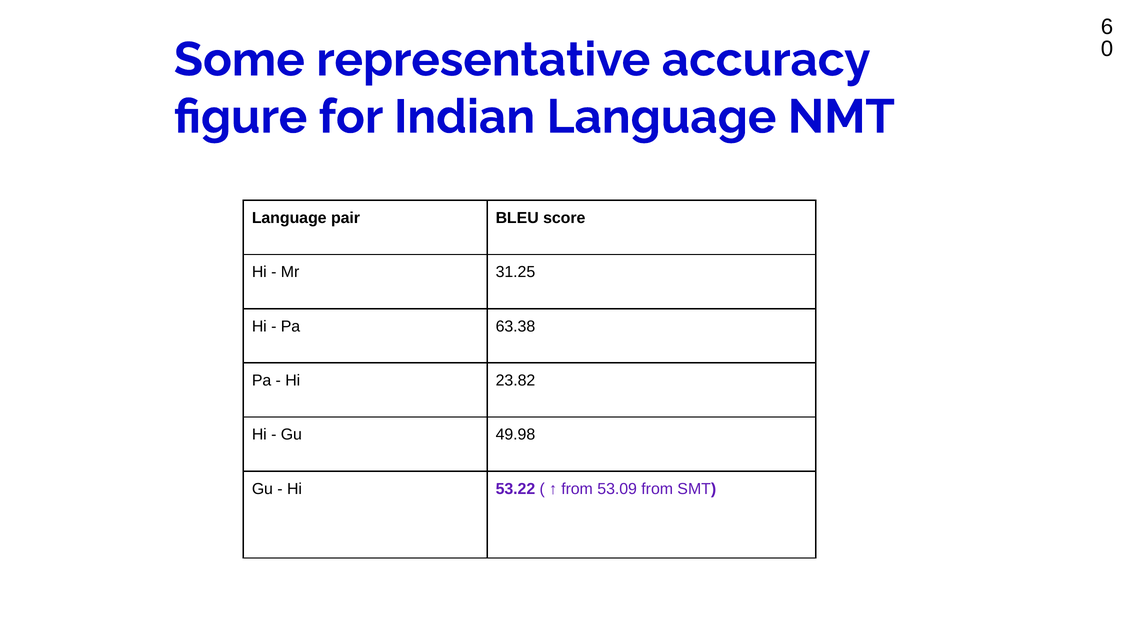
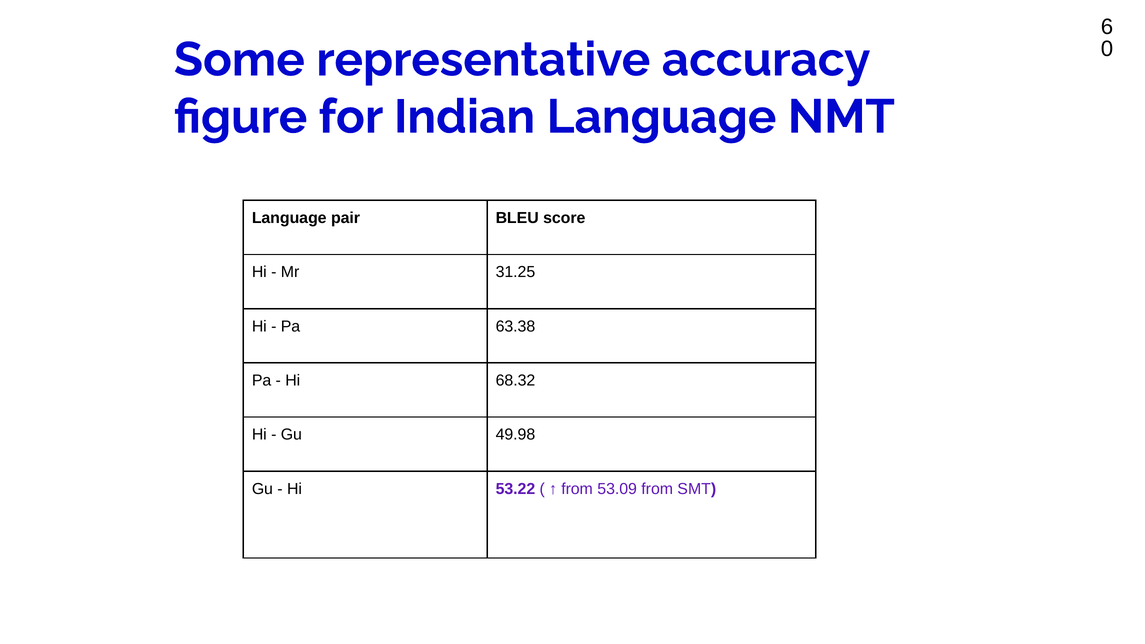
23.82: 23.82 -> 68.32
